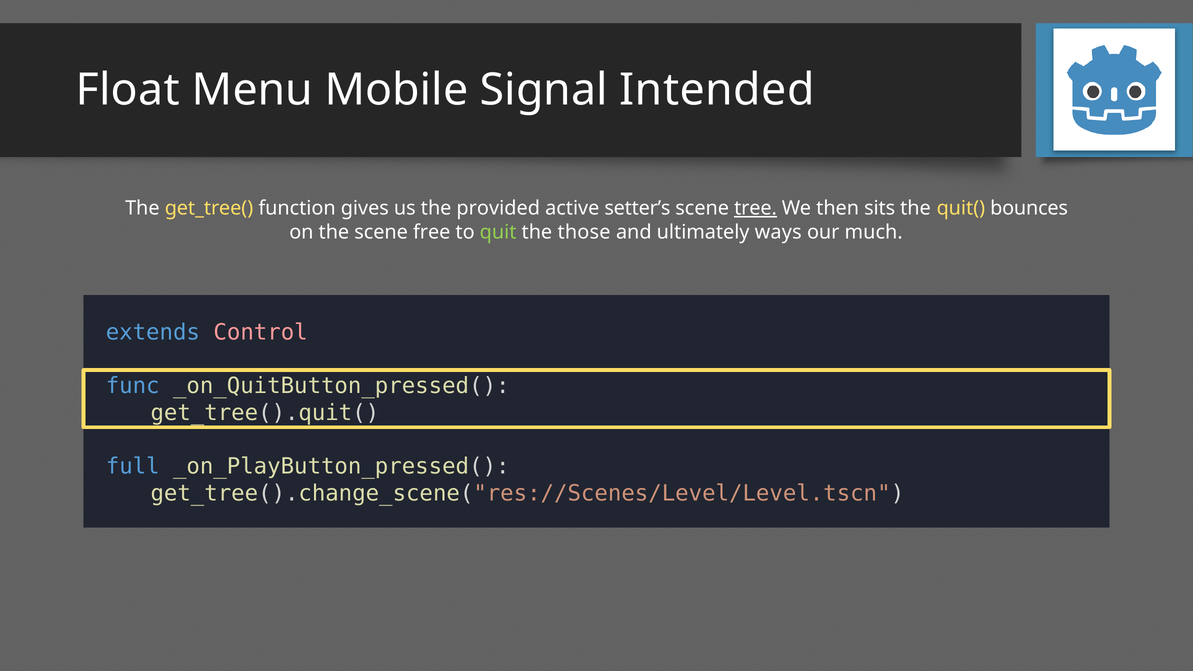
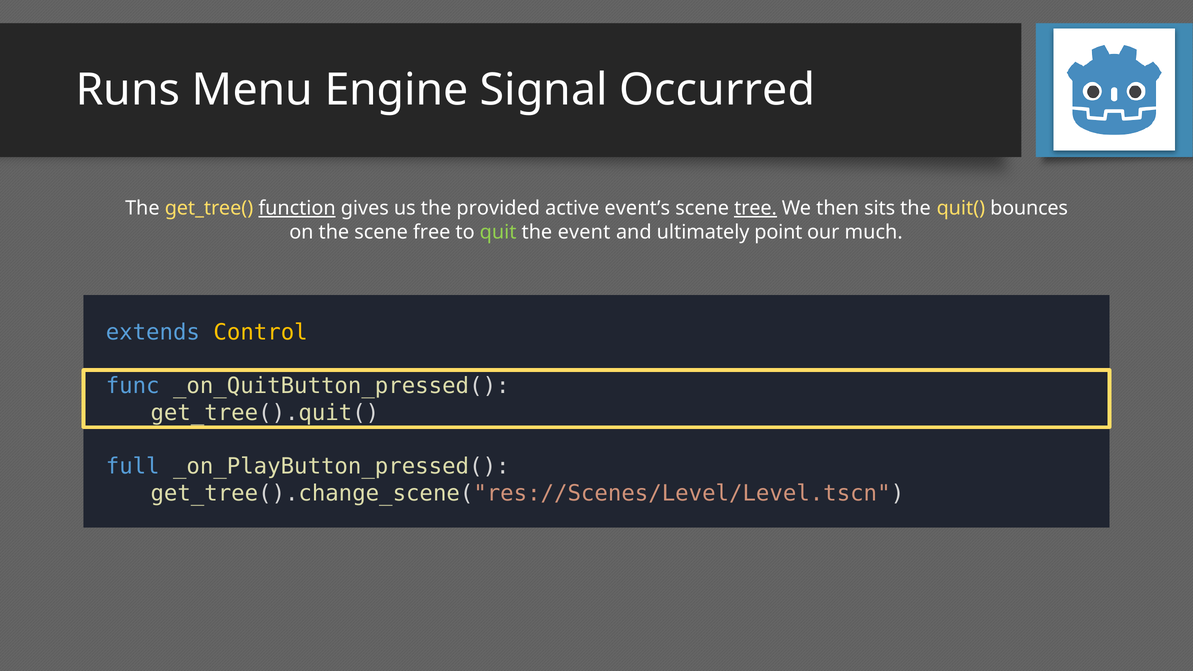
Float: Float -> Runs
Mobile: Mobile -> Engine
Intended: Intended -> Occurred
function underline: none -> present
setter’s: setter’s -> event’s
those: those -> event
ways: ways -> point
Control colour: pink -> yellow
